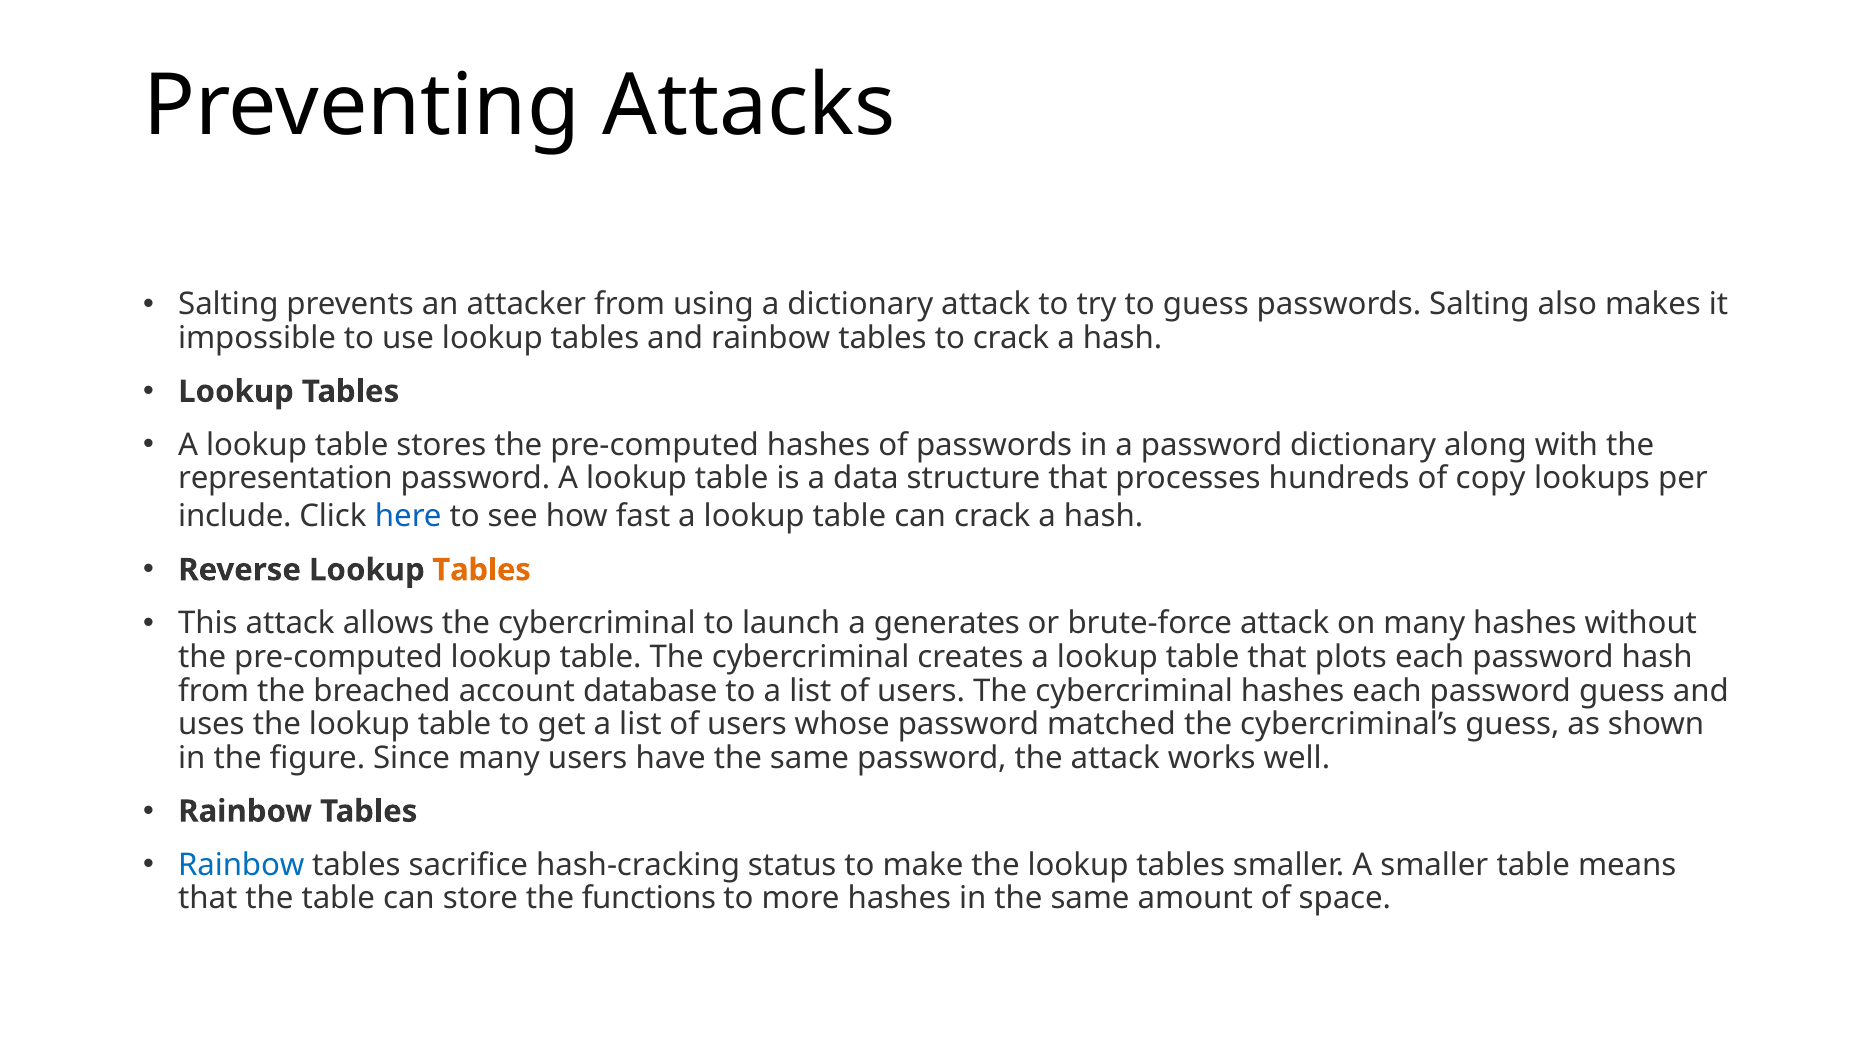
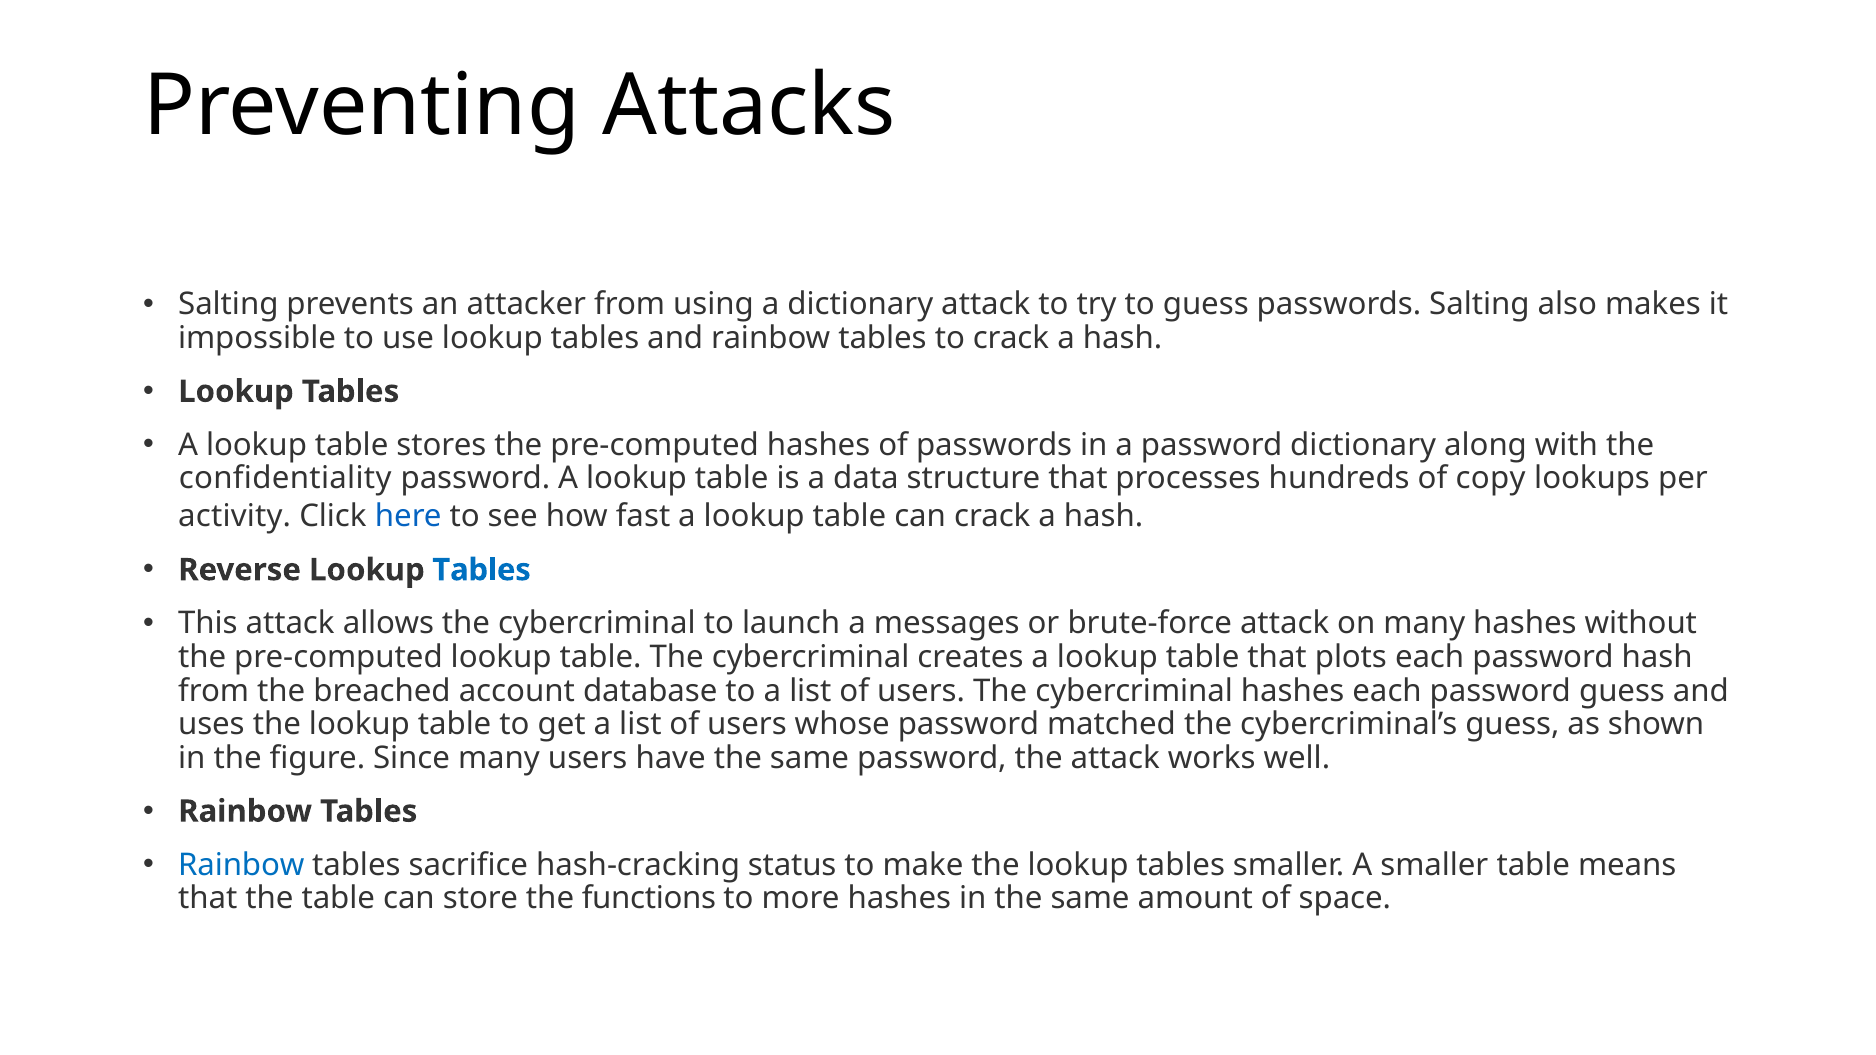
representation: representation -> confidentiality
include: include -> activity
Tables at (482, 570) colour: orange -> blue
generates: generates -> messages
